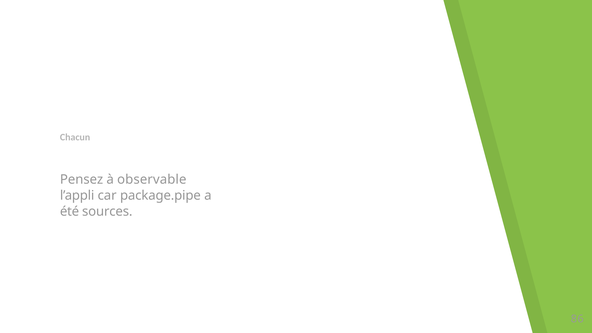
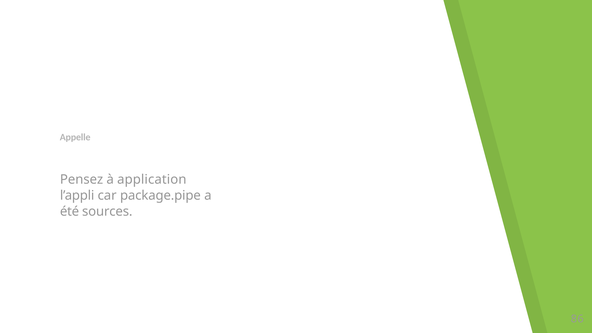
Chacun: Chacun -> Appelle
observable: observable -> application
